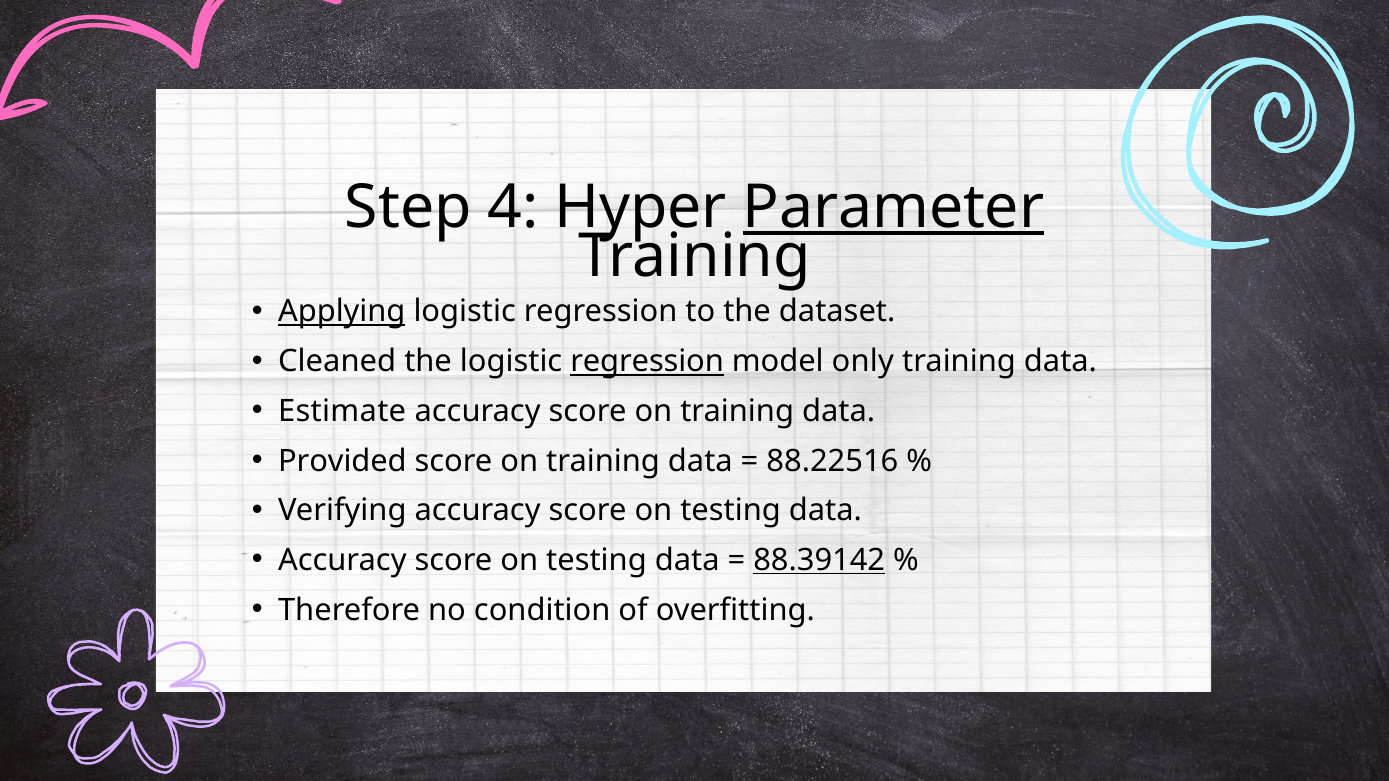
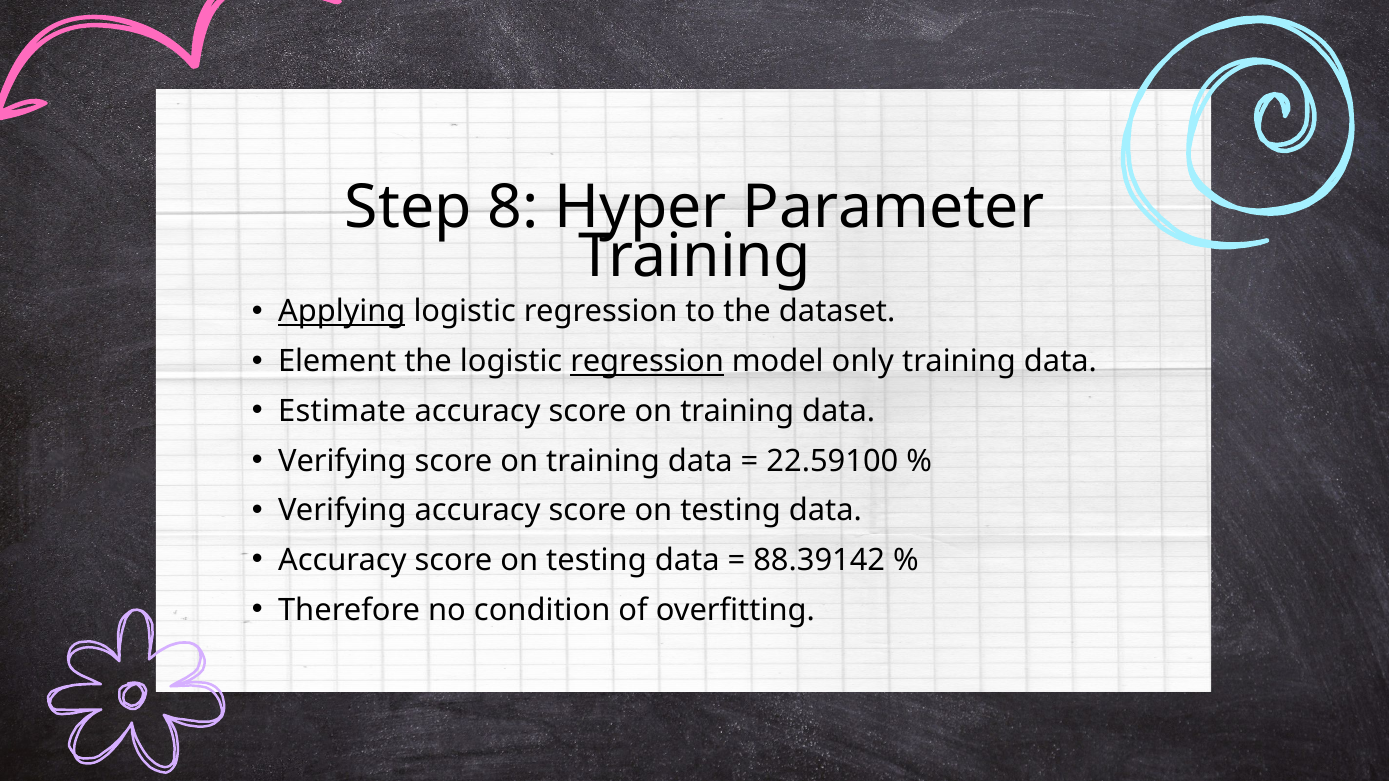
4: 4 -> 8
Parameter underline: present -> none
Cleaned: Cleaned -> Element
Provided at (342, 461): Provided -> Verifying
88.22516: 88.22516 -> 22.59100
88.39142 underline: present -> none
